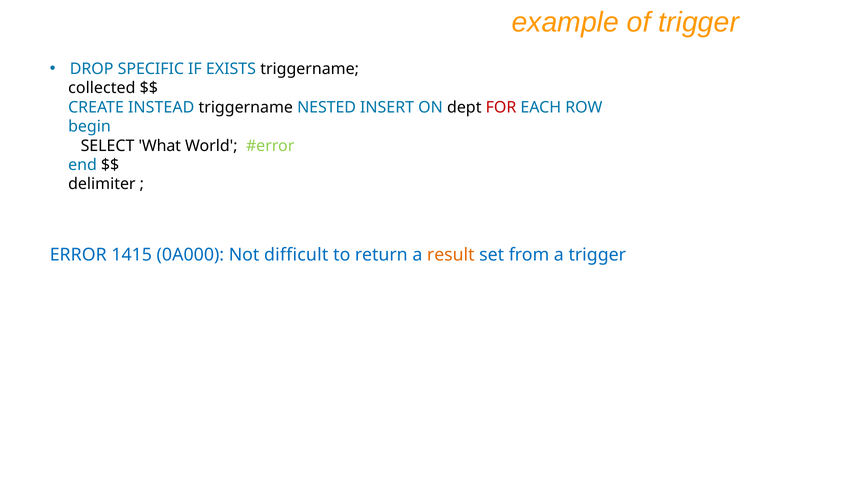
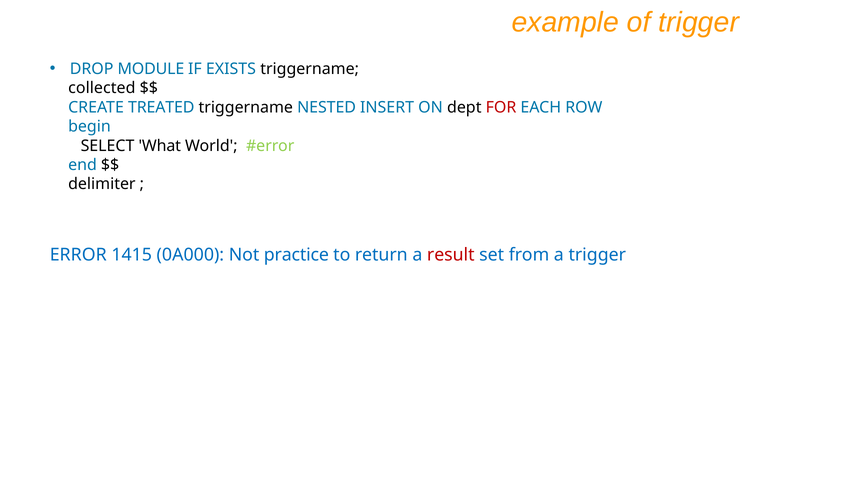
SPECIFIC: SPECIFIC -> MODULE
INSTEAD: INSTEAD -> TREATED
difficult: difficult -> practice
result colour: orange -> red
